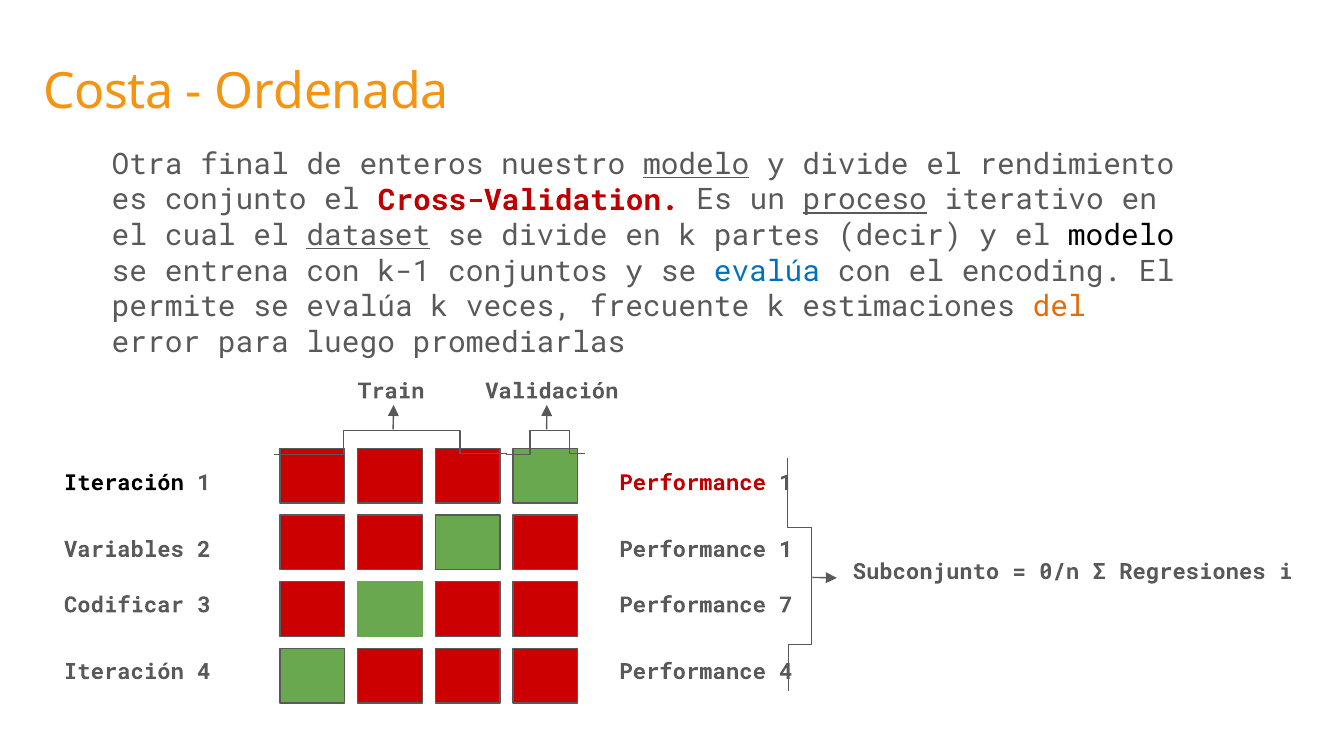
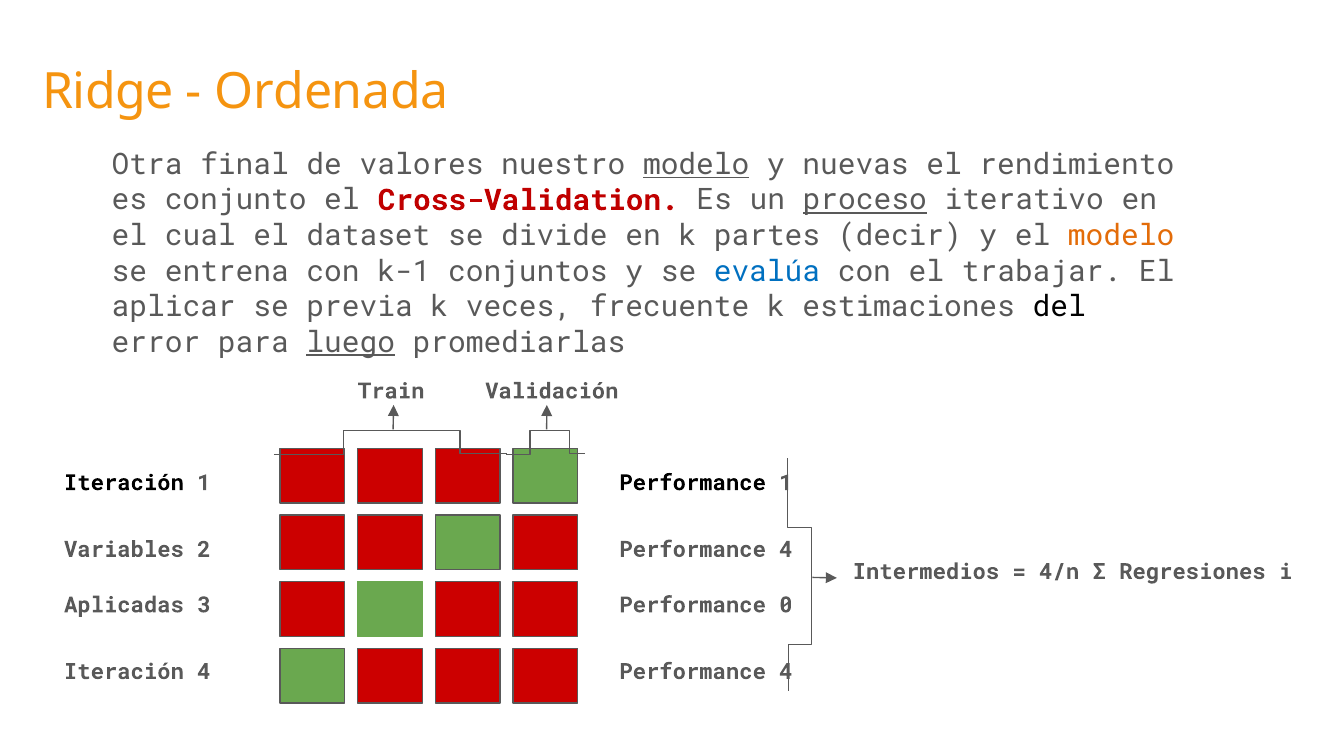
Costa: Costa -> Ridge
enteros: enteros -> valores
y divide: divide -> nuevas
dataset underline: present -> none
modelo at (1121, 236) colour: black -> orange
encoding: encoding -> trabajar
permite: permite -> aplicar
evalúa at (360, 307): evalúa -> previa
del colour: orange -> black
luego underline: none -> present
Performance at (693, 483) colour: red -> black
1 at (786, 549): 1 -> 4
Subconjunto: Subconjunto -> Intermedios
0/n: 0/n -> 4/n
Codificar: Codificar -> Aplicadas
7: 7 -> 0
